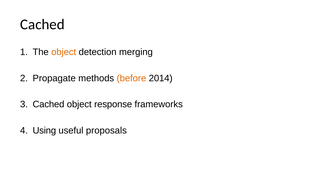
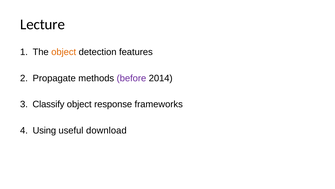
Cached at (42, 24): Cached -> Lecture
merging: merging -> features
before colour: orange -> purple
Cached at (48, 104): Cached -> Classify
proposals: proposals -> download
